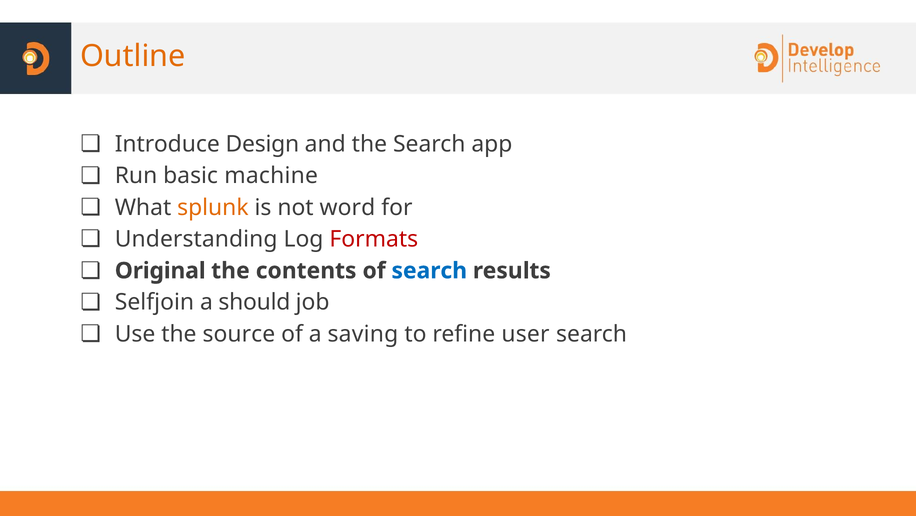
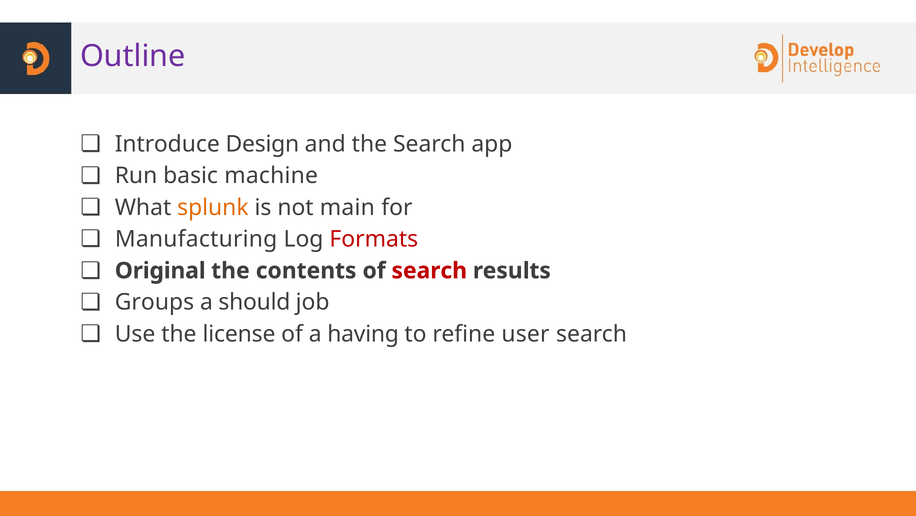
Outline colour: orange -> purple
word: word -> main
Understanding: Understanding -> Manufacturing
search at (429, 270) colour: blue -> red
Selfjoin: Selfjoin -> Groups
source: source -> license
saving: saving -> having
